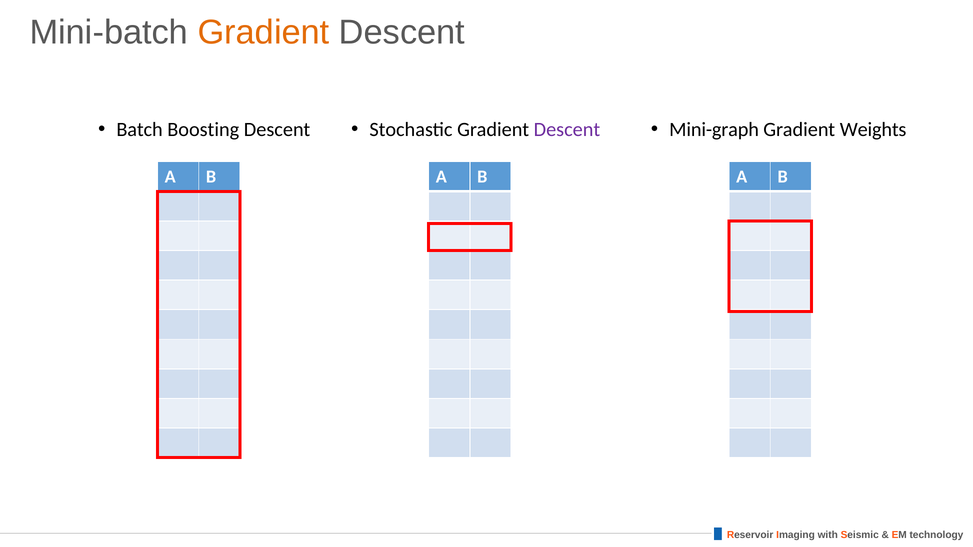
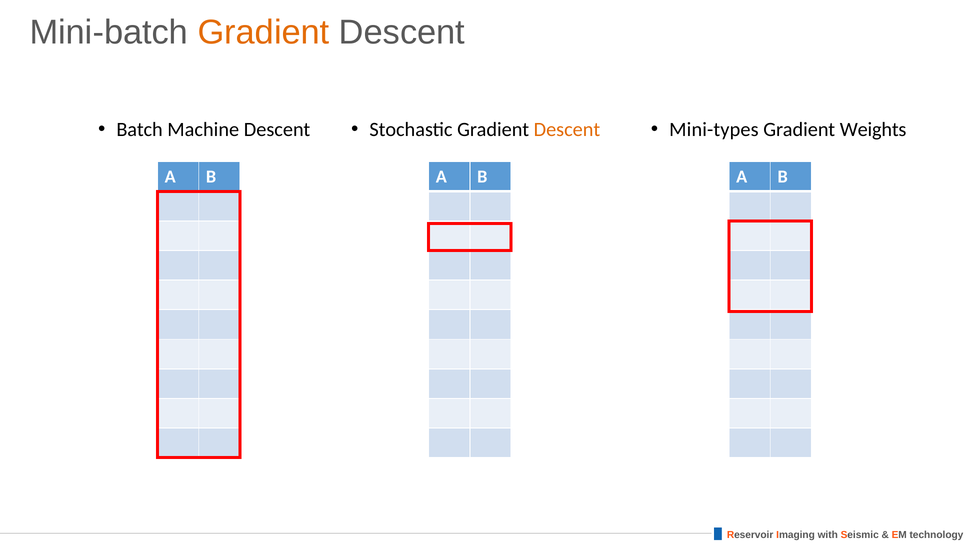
Boosting: Boosting -> Machine
Descent at (567, 129) colour: purple -> orange
Mini-graph: Mini-graph -> Mini-types
